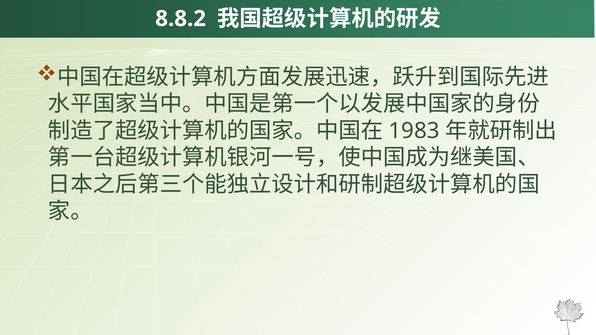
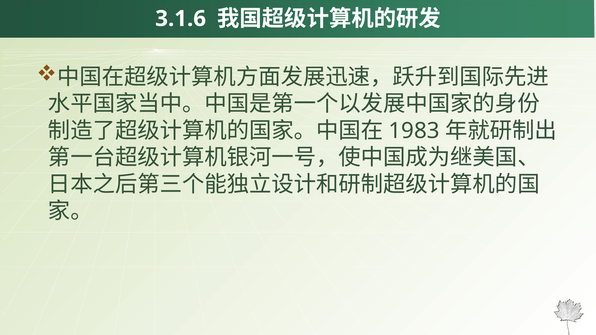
8.8.2: 8.8.2 -> 3.1.6
